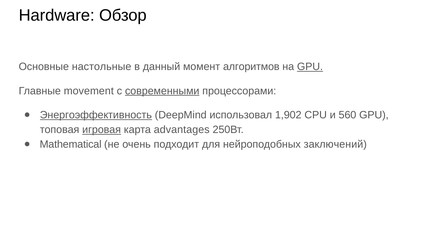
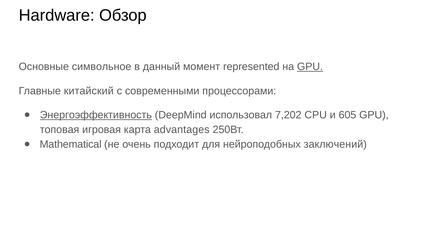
настольные: настольные -> символьное
алгоритмов: алгоритмов -> represented
movement: movement -> китайский
современными underline: present -> none
1,902: 1,902 -> 7,202
560: 560 -> 605
игровая underline: present -> none
